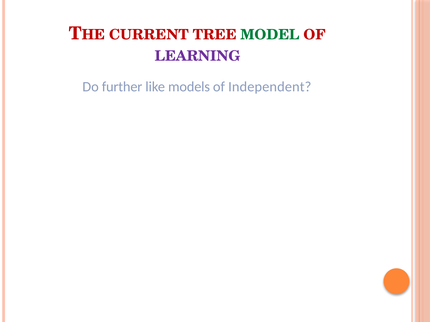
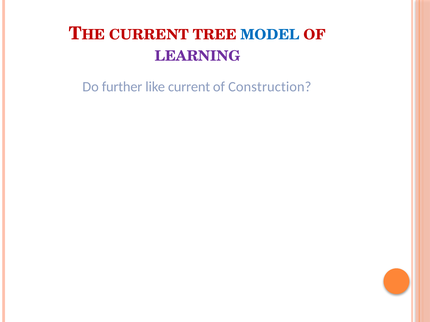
MODEL colour: green -> blue
like models: models -> current
Independent: Independent -> Construction
